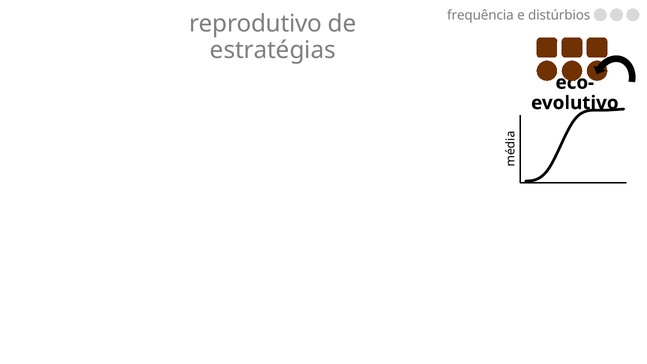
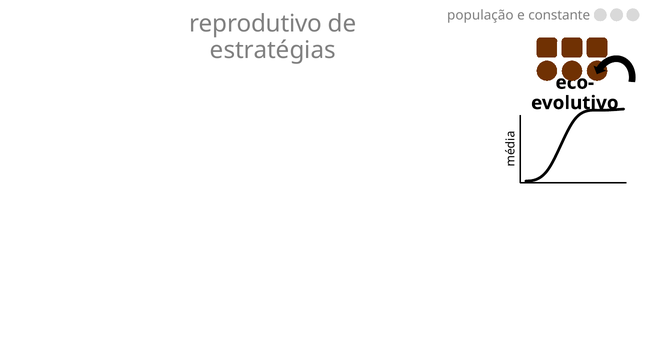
frequência: frequência -> população
distúrbios: distúrbios -> constante
